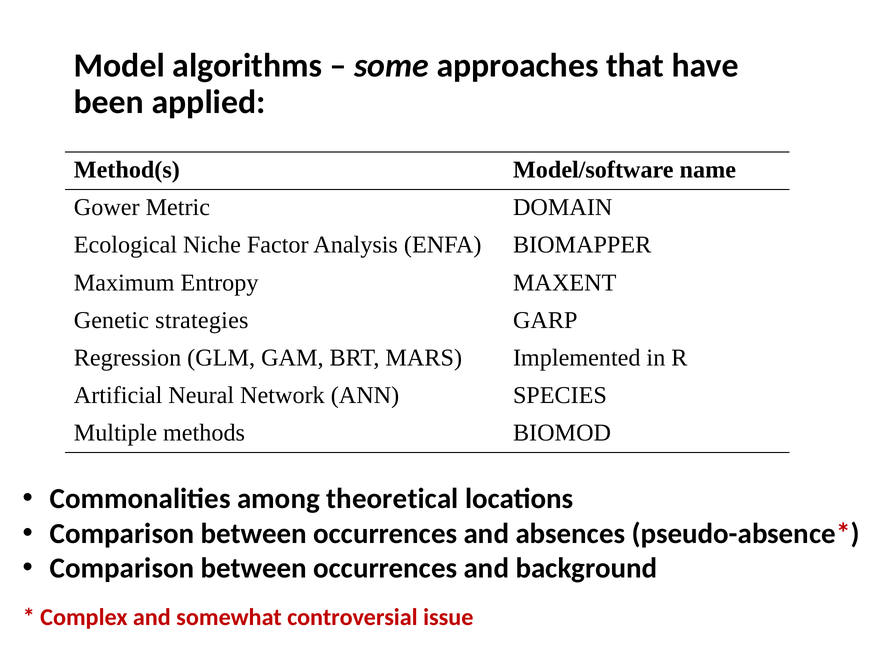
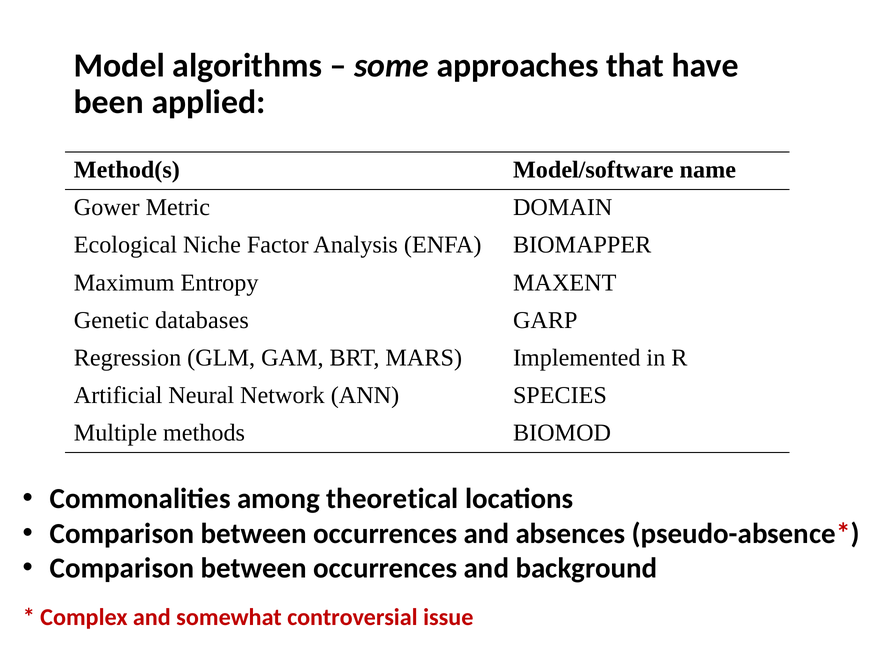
strategies: strategies -> databases
